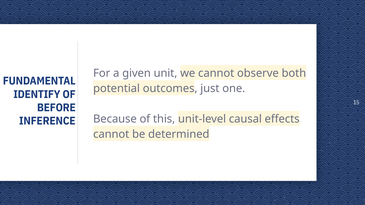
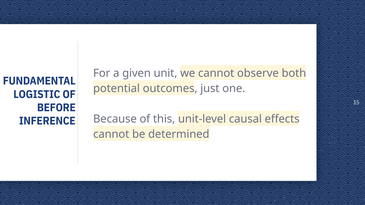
IDENTIFY: IDENTIFY -> LOGISTIC
